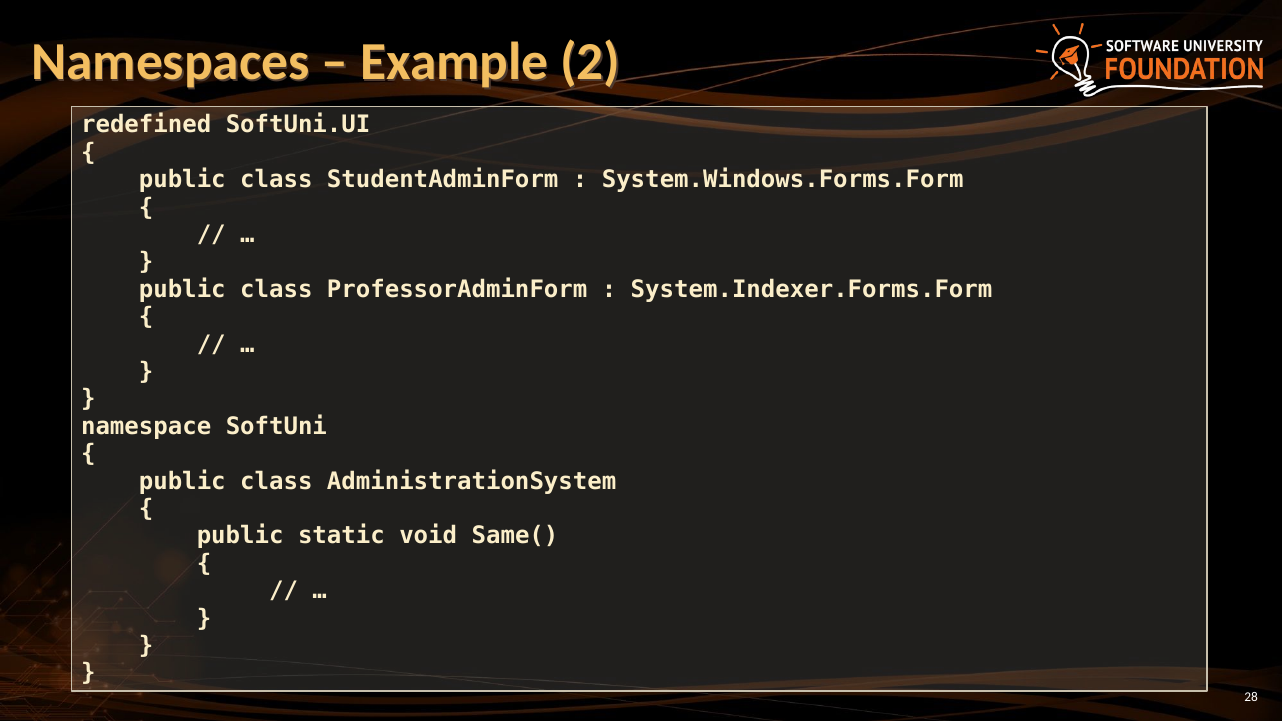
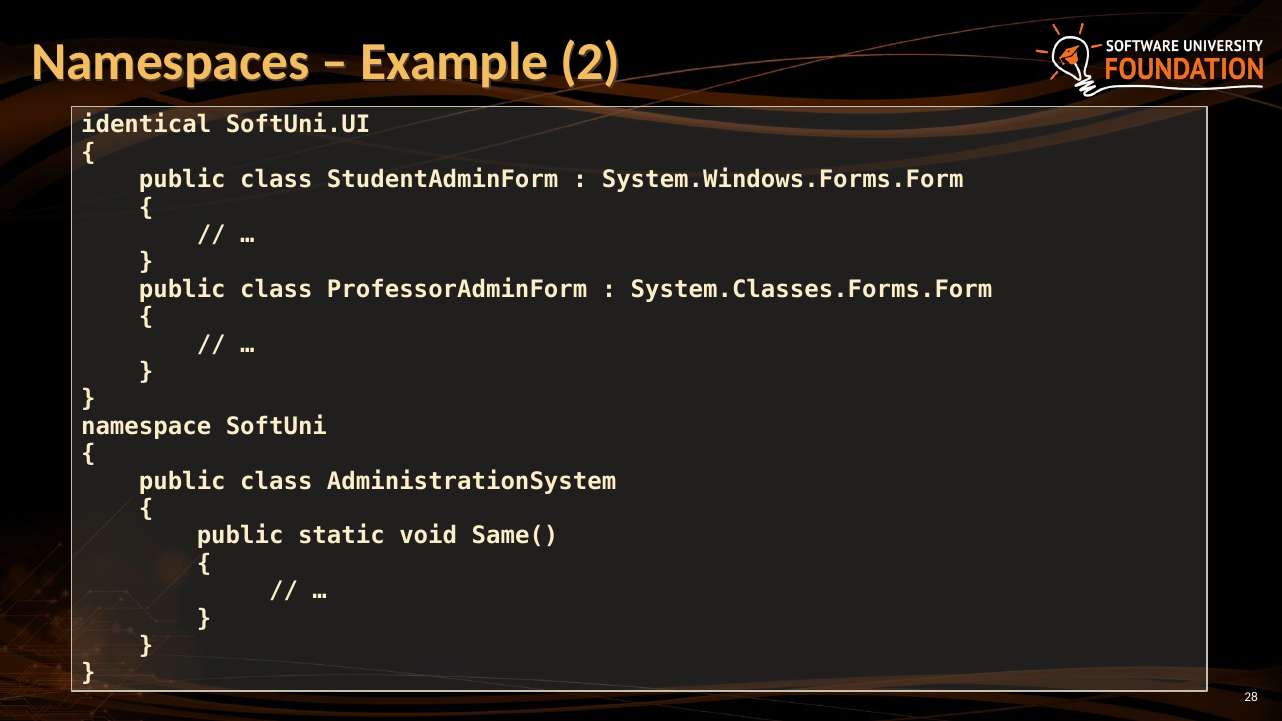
redefined: redefined -> identical
System.Indexer.Forms.Form: System.Indexer.Forms.Form -> System.Classes.Forms.Form
